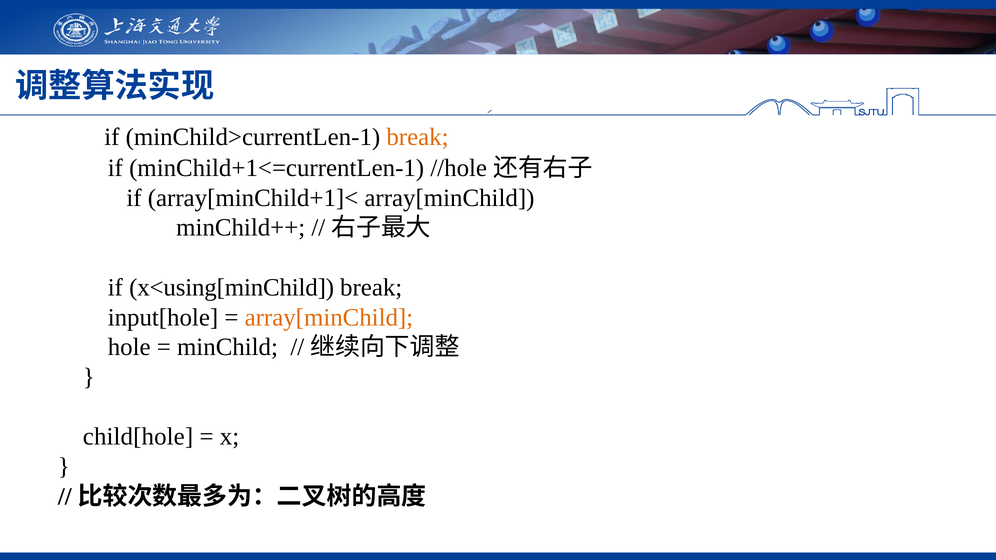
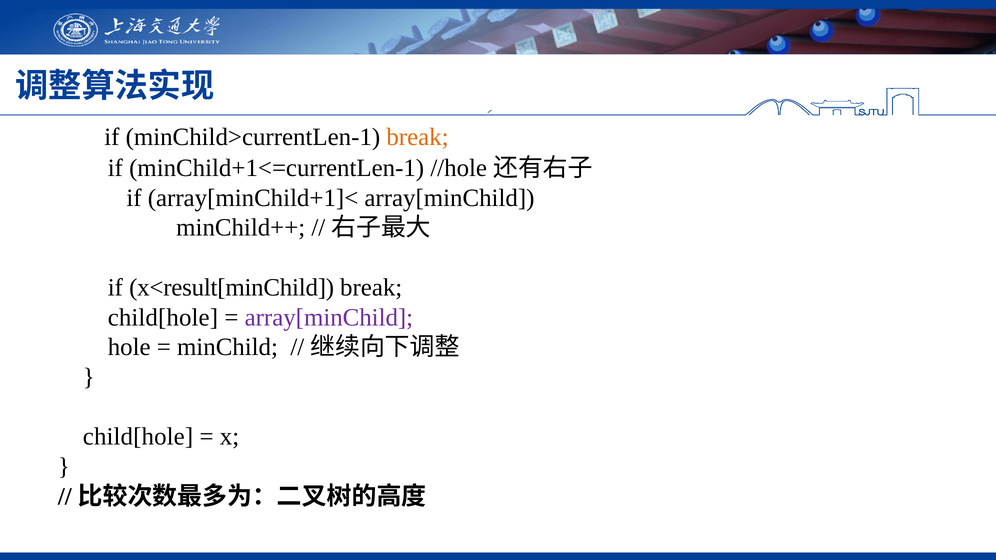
x<using[minChild: x<using[minChild -> x<result[minChild
input[hole at (163, 317): input[hole -> child[hole
array[minChild at (329, 317) colour: orange -> purple
